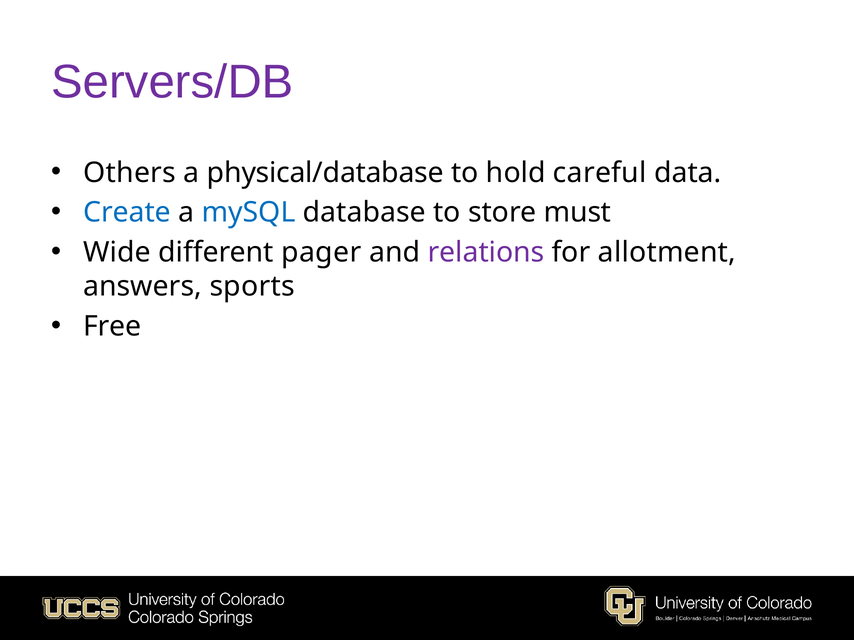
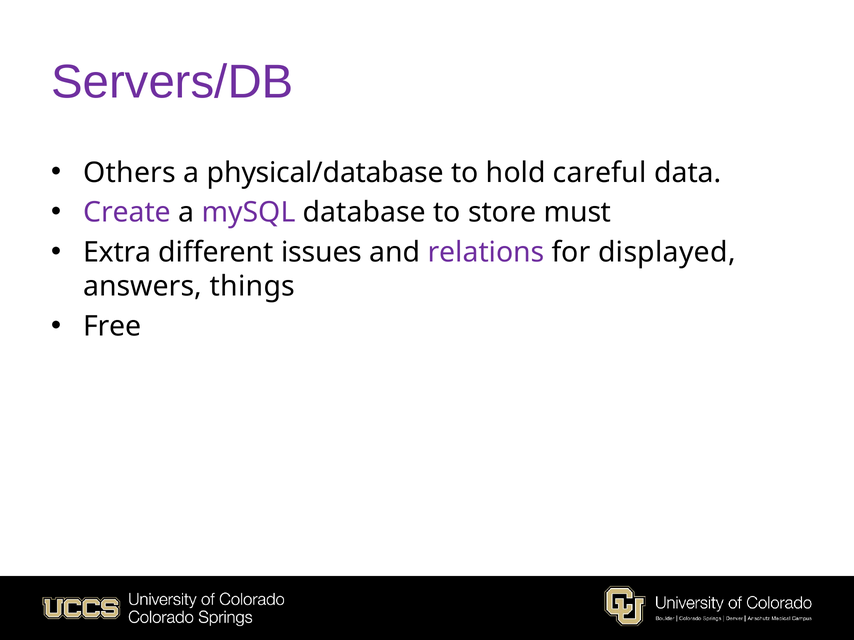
Create colour: blue -> purple
mySQL colour: blue -> purple
Wide: Wide -> Extra
pager: pager -> issues
allotment: allotment -> displayed
sports: sports -> things
